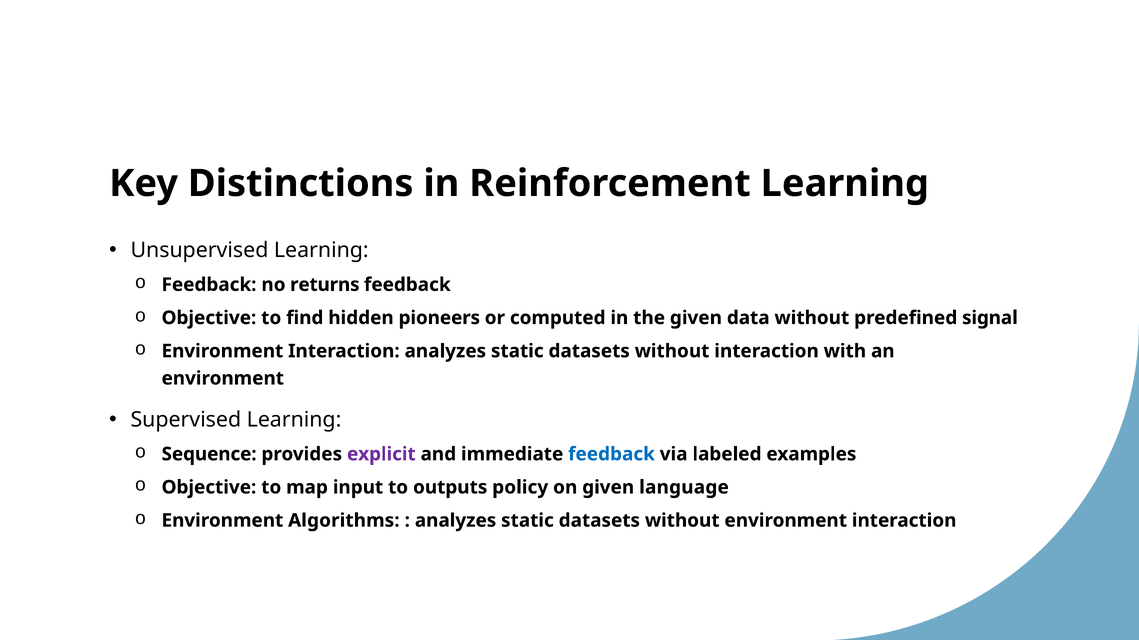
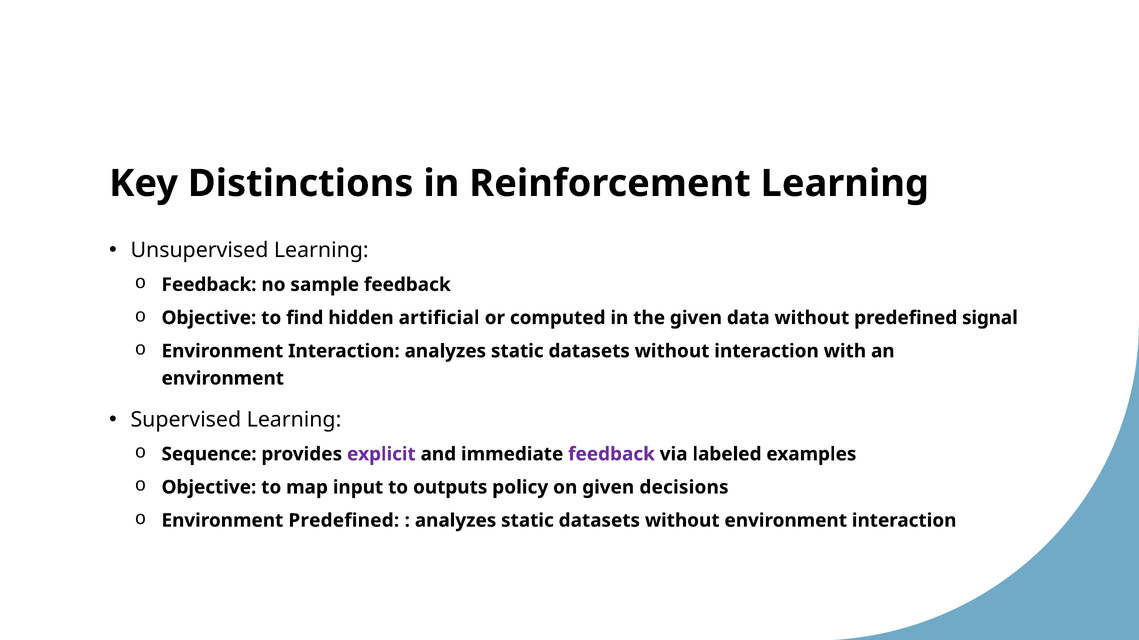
returns: returns -> sample
pioneers: pioneers -> artificial
feedback at (612, 455) colour: blue -> purple
language: language -> decisions
Environment Algorithms: Algorithms -> Predefined
